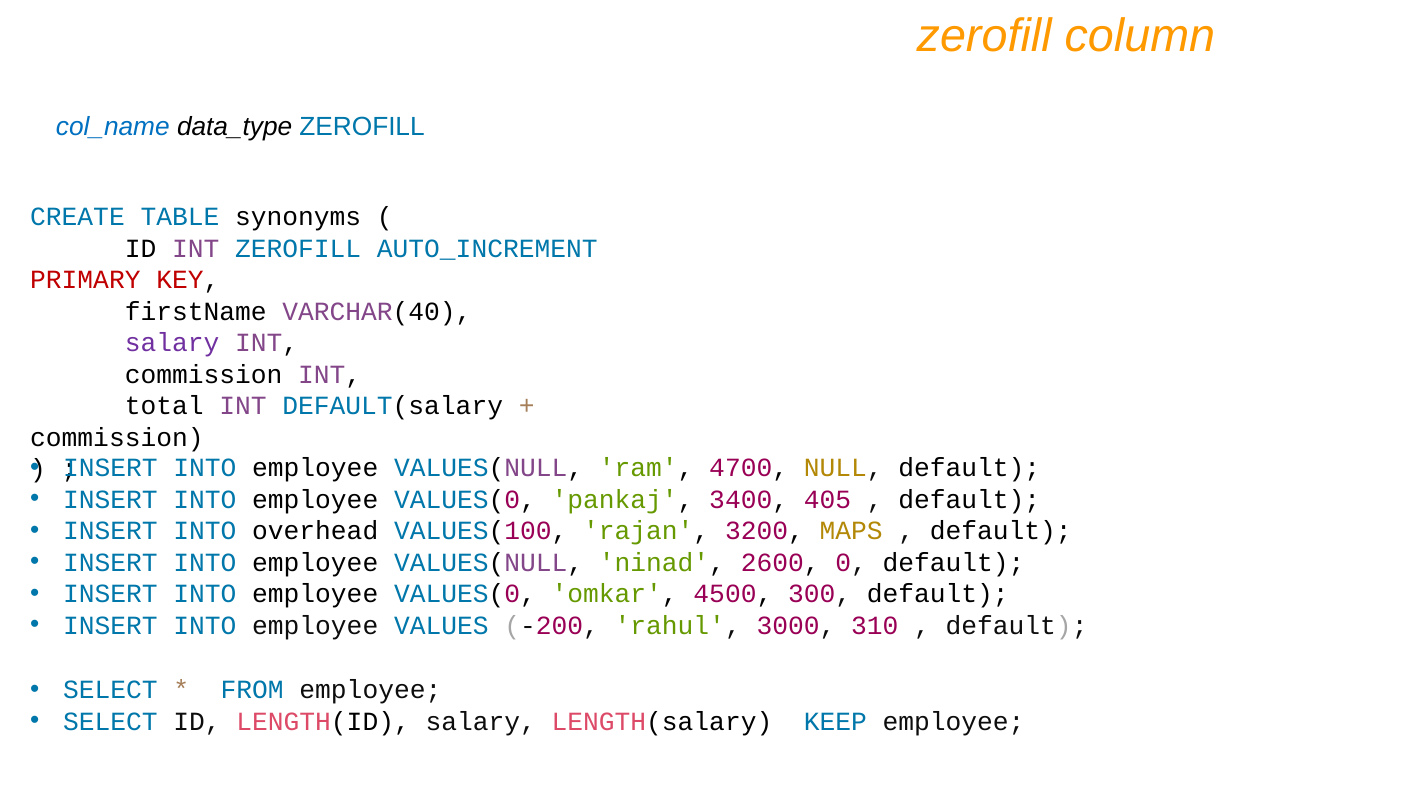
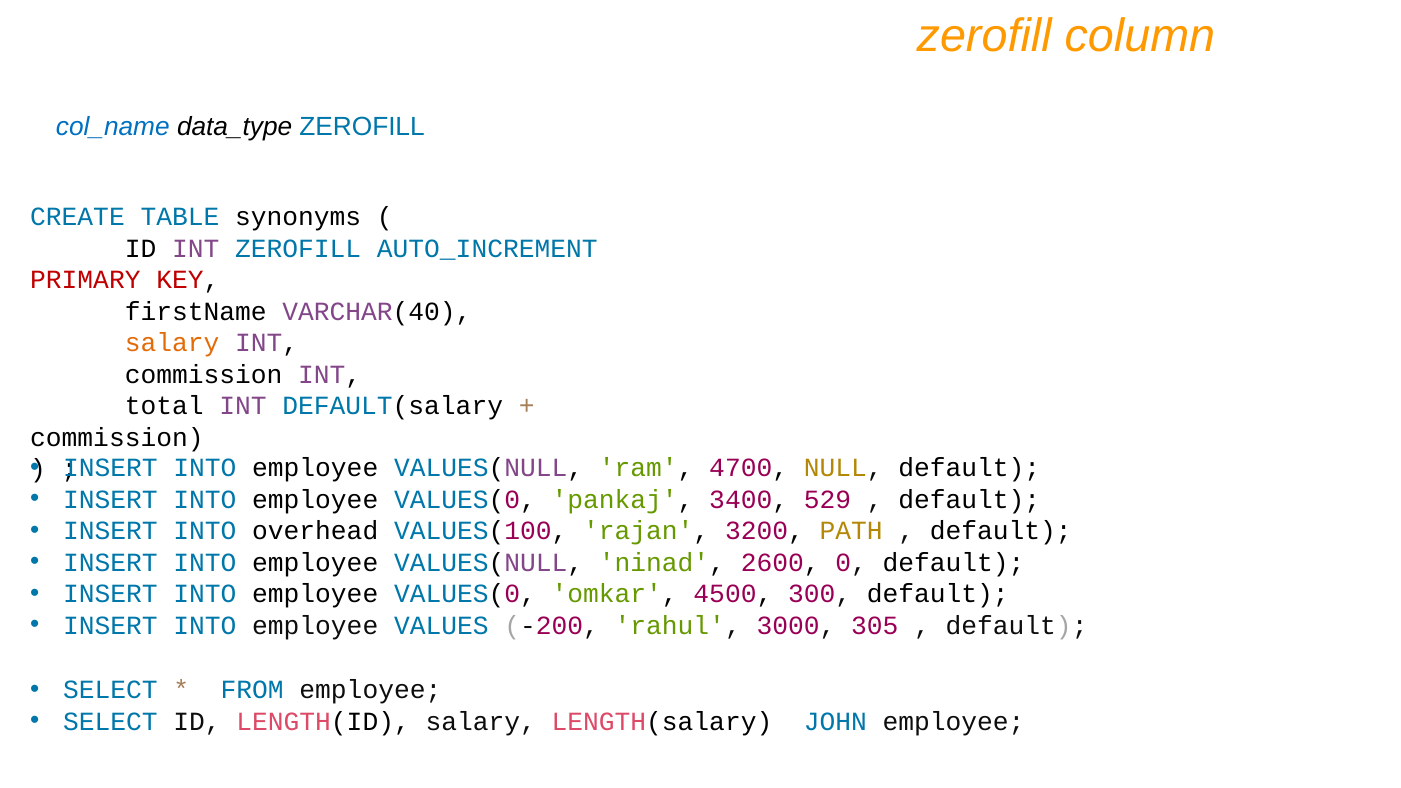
salary at (172, 343) colour: purple -> orange
405: 405 -> 529
MAPS: MAPS -> PATH
310: 310 -> 305
KEEP: KEEP -> JOHN
